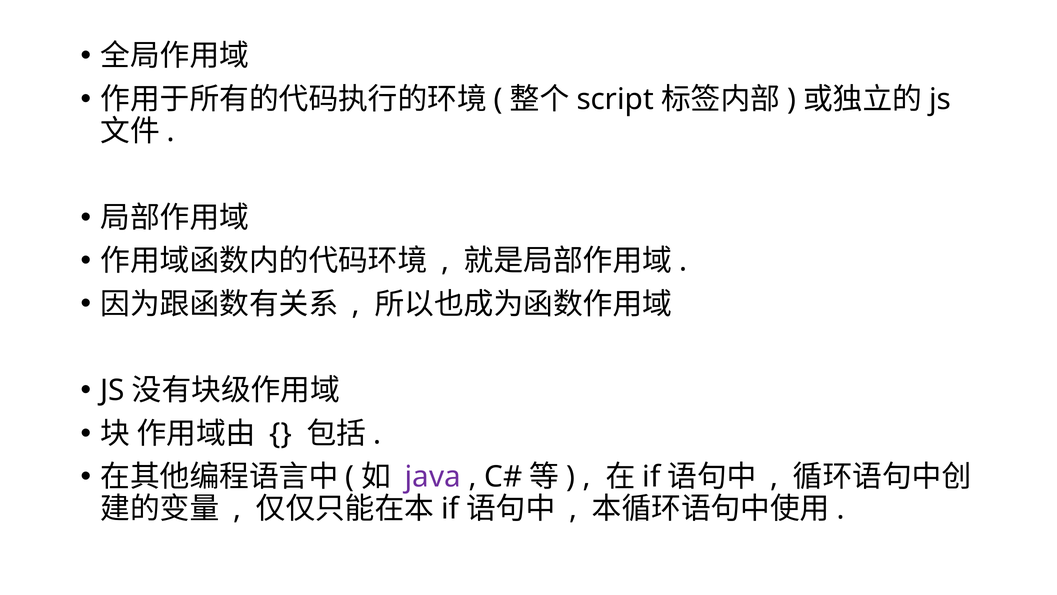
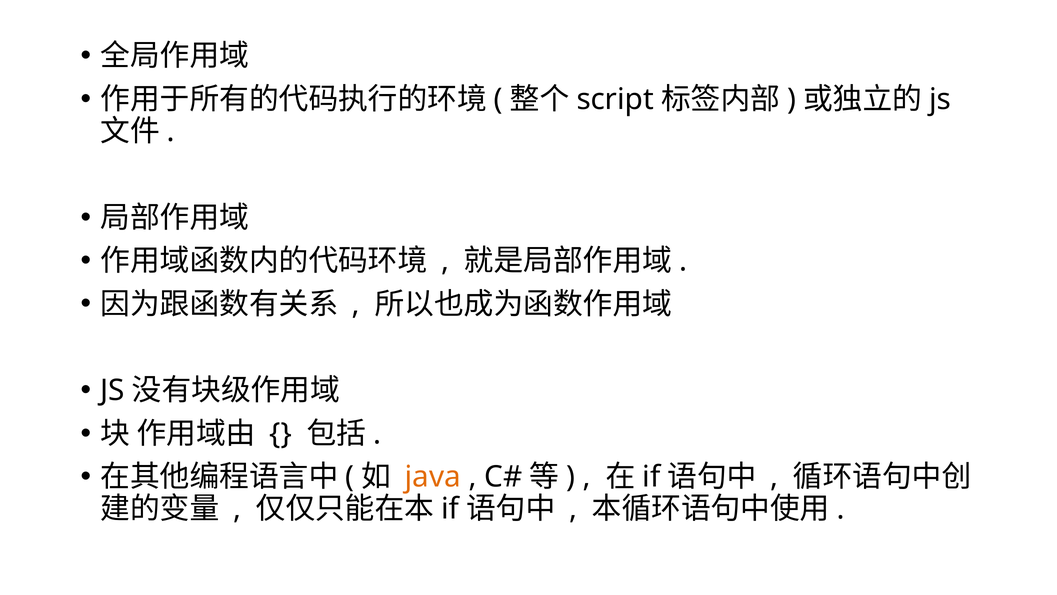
java colour: purple -> orange
